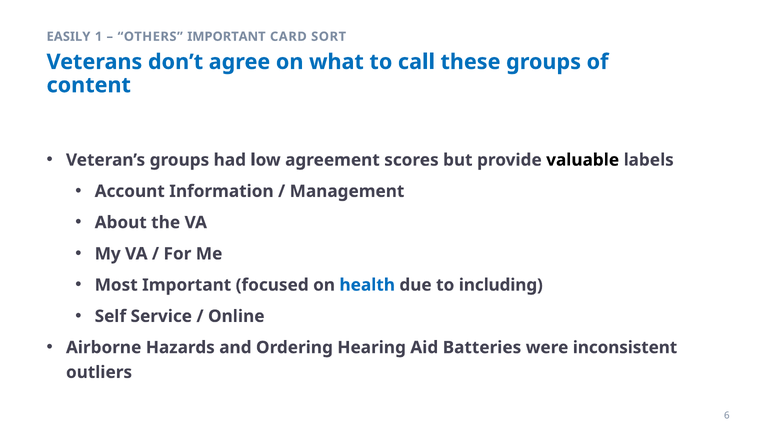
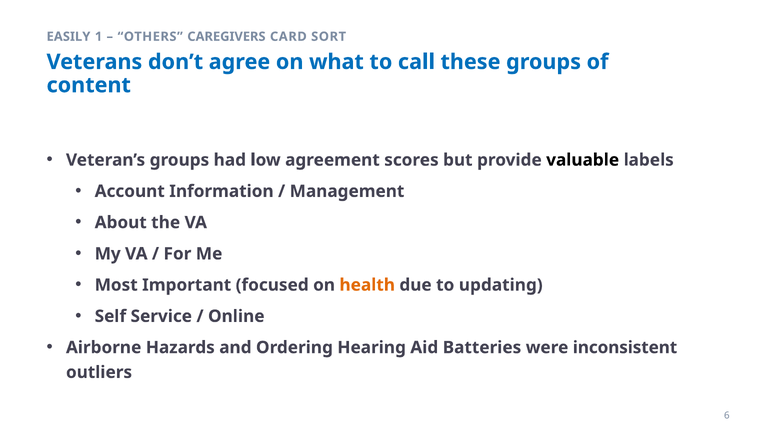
OTHERS IMPORTANT: IMPORTANT -> CAREGIVERS
health colour: blue -> orange
including: including -> updating
